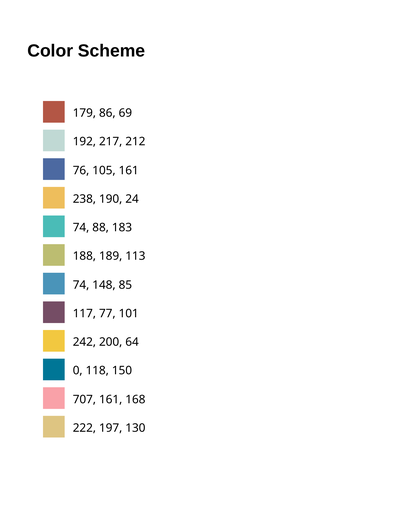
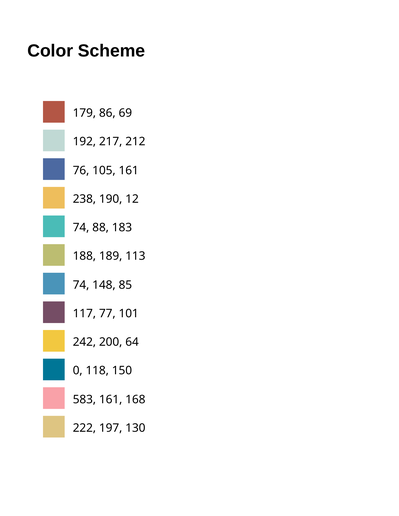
24: 24 -> 12
707: 707 -> 583
